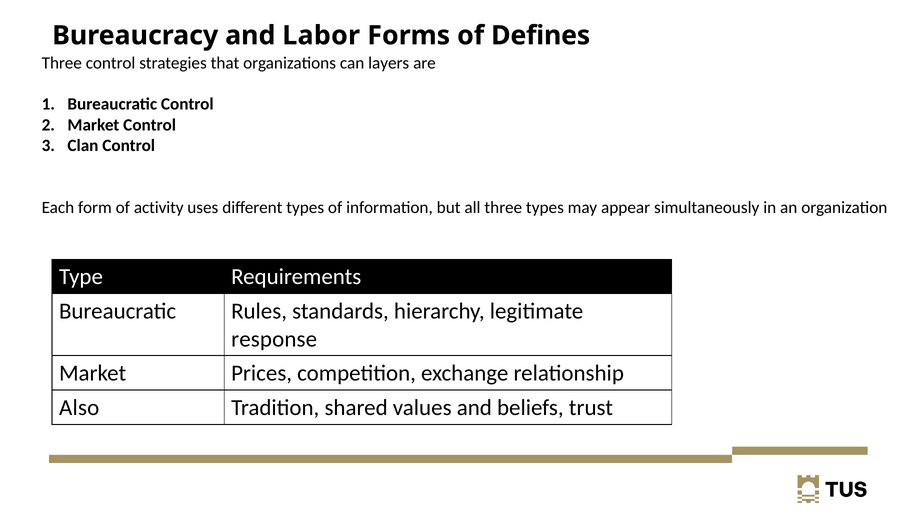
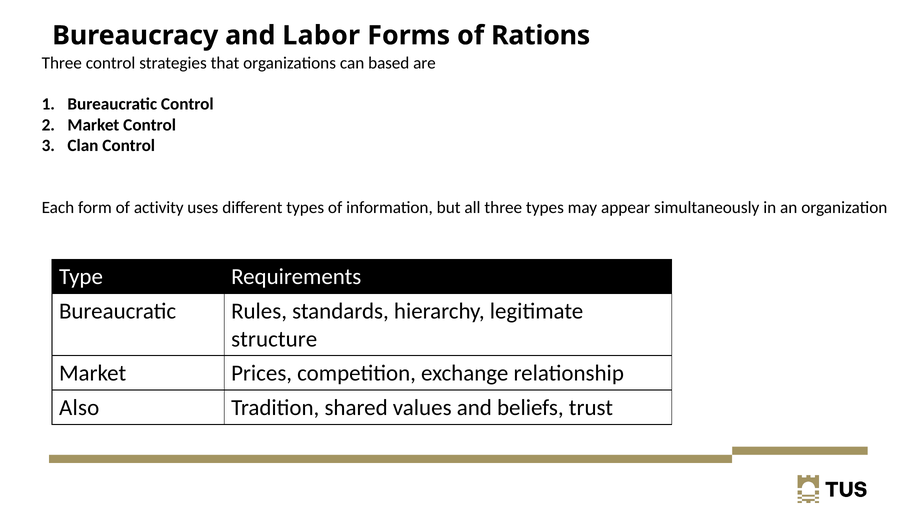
Defines: Defines -> Rations
layers: layers -> based
response: response -> structure
